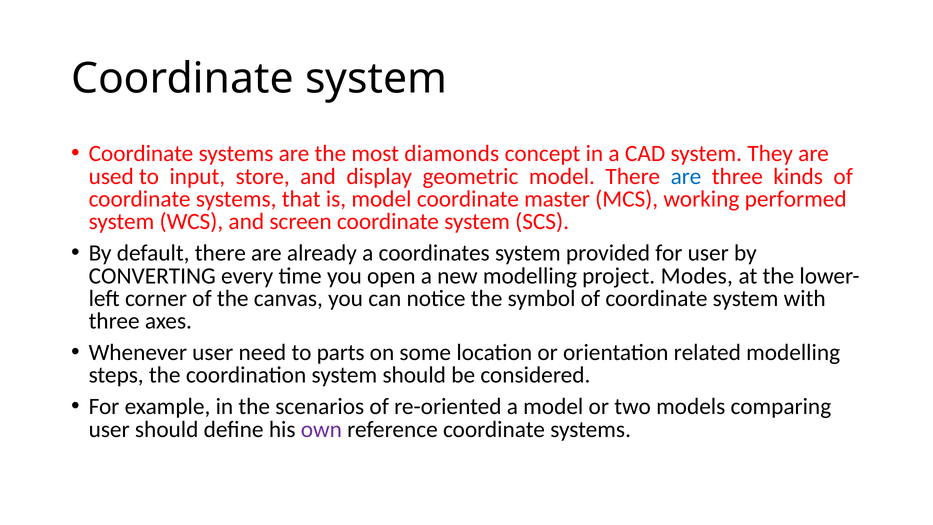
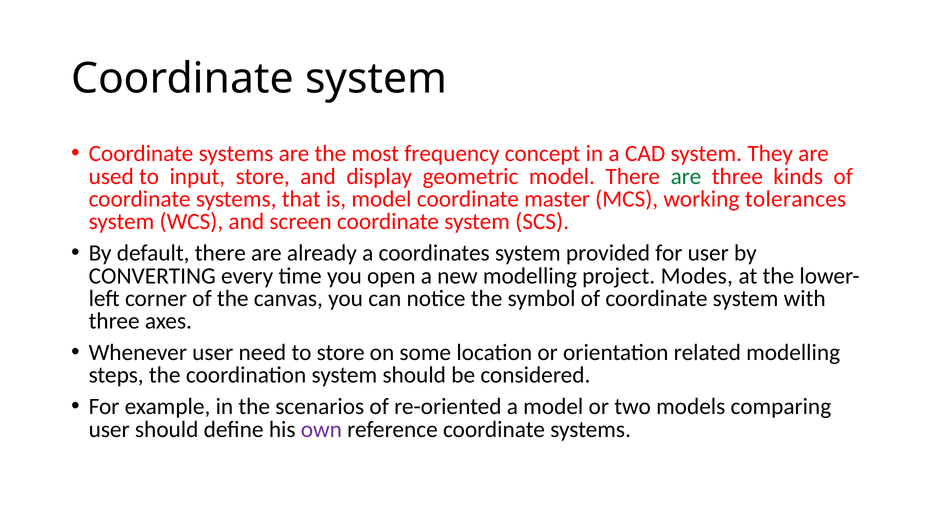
diamonds: diamonds -> frequency
are at (686, 176) colour: blue -> green
performed: performed -> tolerances
to parts: parts -> store
